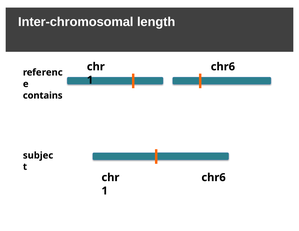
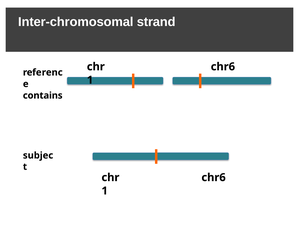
length: length -> strand
